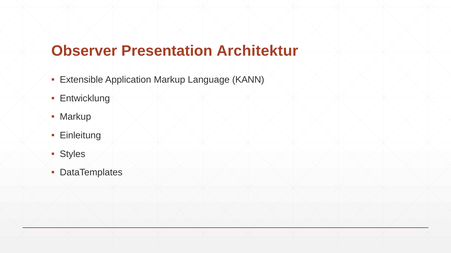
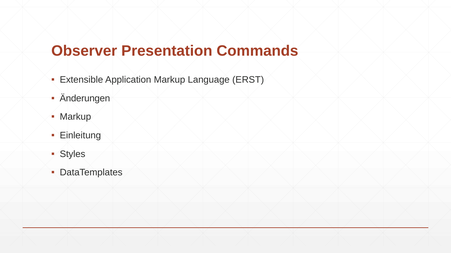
Architektur: Architektur -> Commands
KANN: KANN -> ERST
Entwicklung: Entwicklung -> Änderungen
